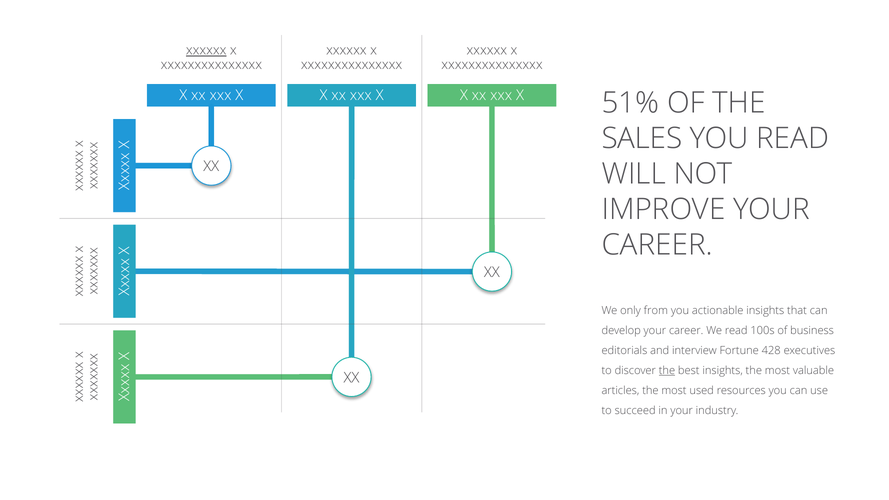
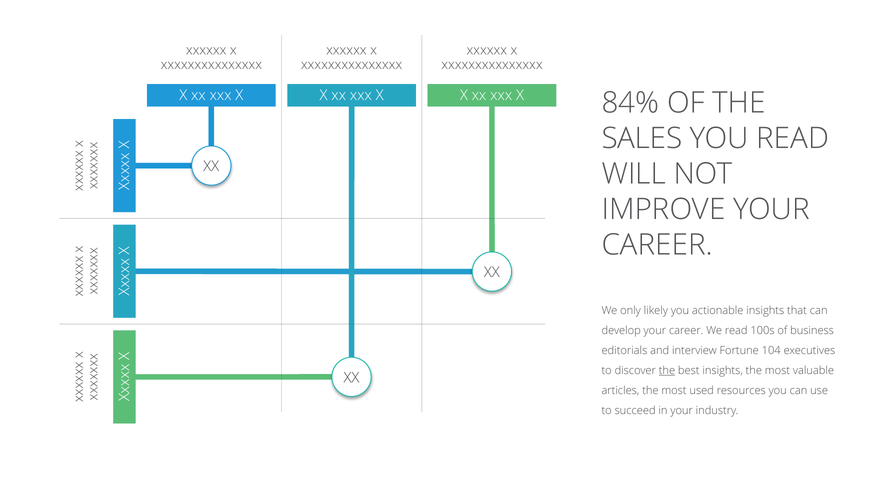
xxxxxx at (206, 50) underline: present -> none
51%: 51% -> 84%
from: from -> likely
428: 428 -> 104
